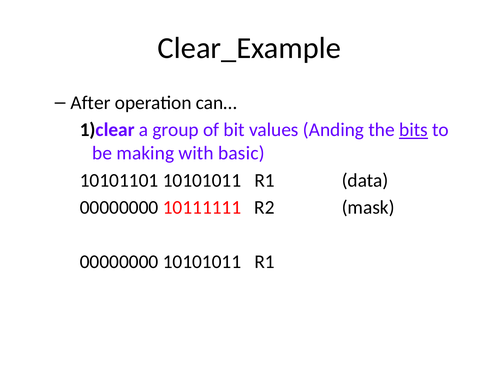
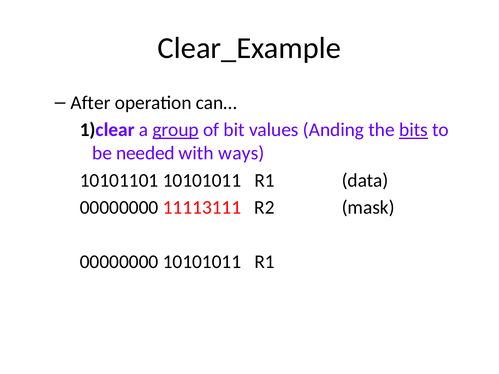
group underline: none -> present
making: making -> needed
basic: basic -> ways
10111111: 10111111 -> 11113111
